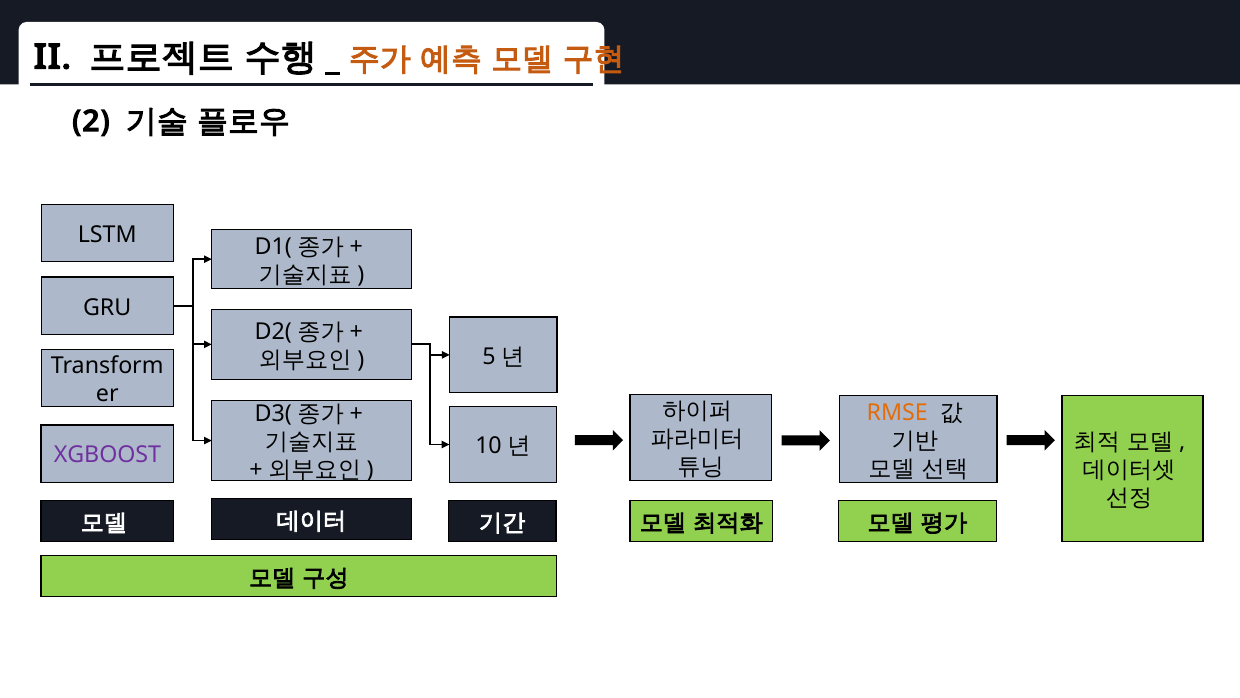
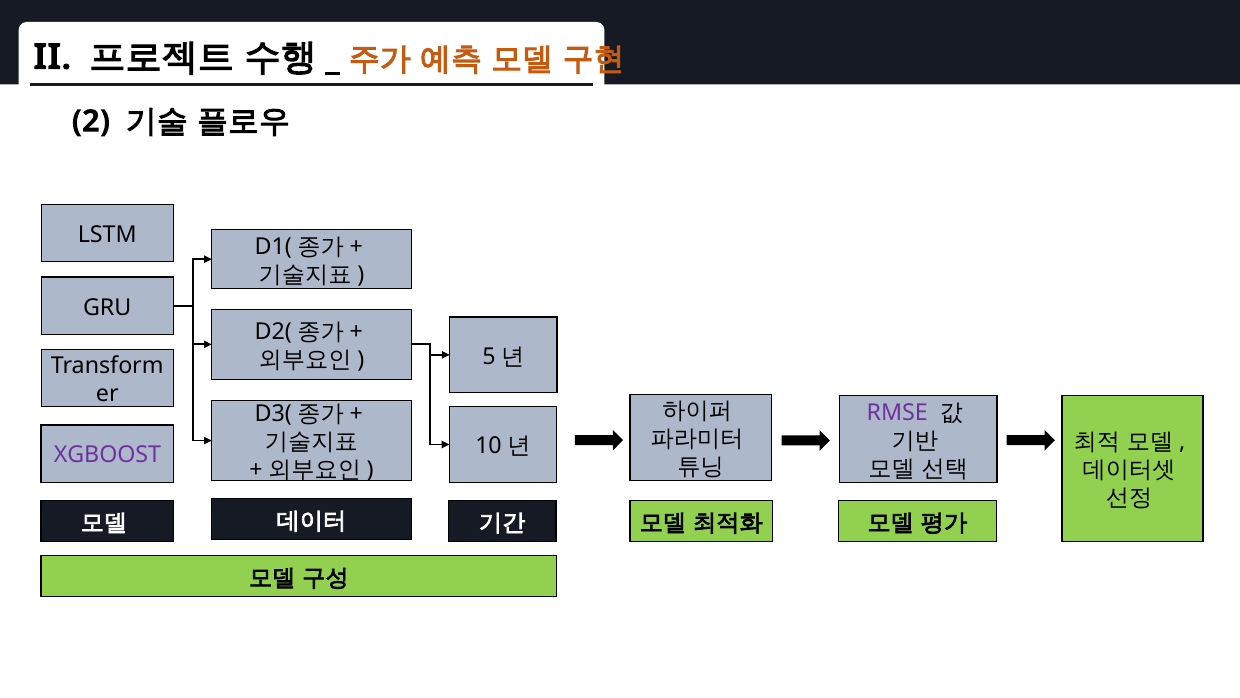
RMSE colour: orange -> purple
